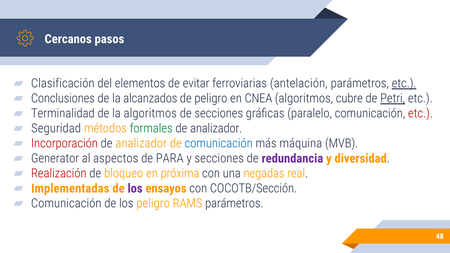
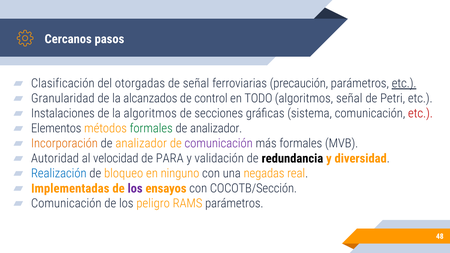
elementos: elementos -> otorgadas
de evitar: evitar -> señal
antelación: antelación -> precaución
Conclusiones: Conclusiones -> Granularidad
de peligro: peligro -> control
CNEA: CNEA -> TODO
algoritmos cubre: cubre -> señal
Petri underline: present -> none
Terminalidad: Terminalidad -> Instalaciones
paralelo: paralelo -> sistema
Seguridad: Seguridad -> Elementos
Incorporación colour: red -> orange
comunicación at (219, 143) colour: blue -> purple
más máquina: máquina -> formales
Generator: Generator -> Autoridad
aspectos: aspectos -> velocidad
y secciones: secciones -> validación
redundancia colour: purple -> black
Realización colour: red -> blue
próxima: próxima -> ninguno
